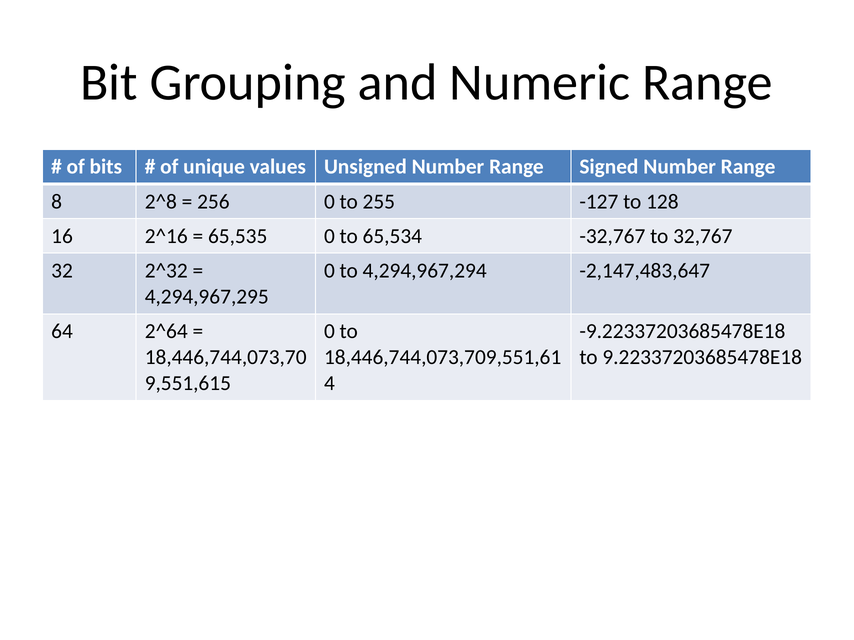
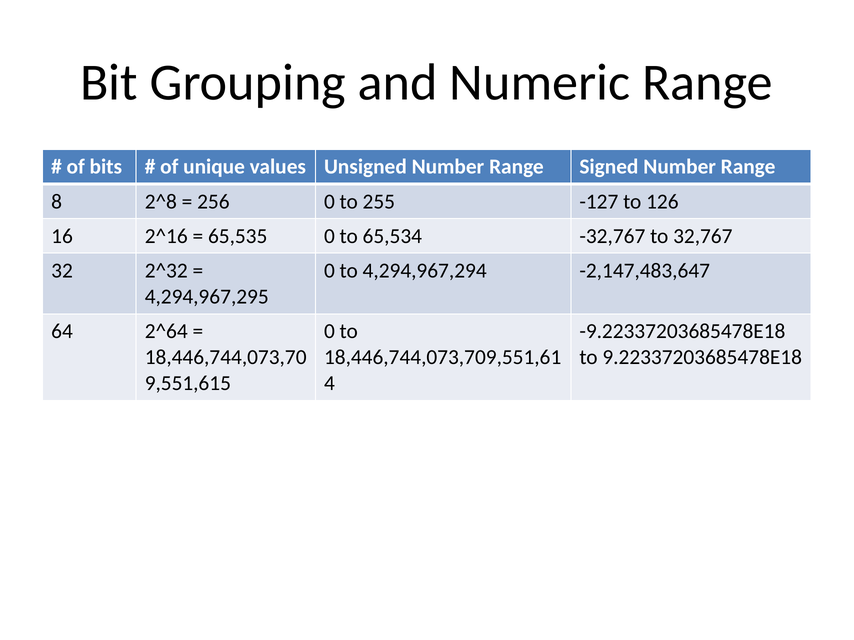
128: 128 -> 126
